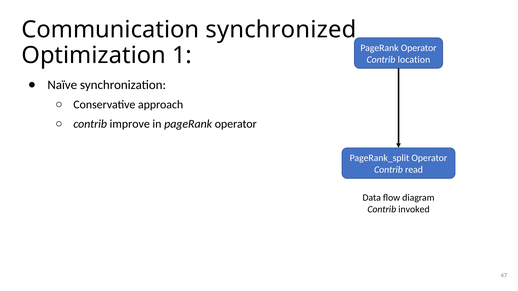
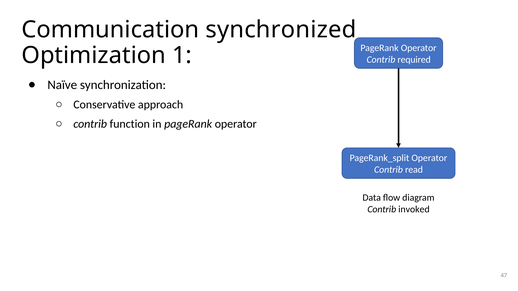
location: location -> required
improve: improve -> function
